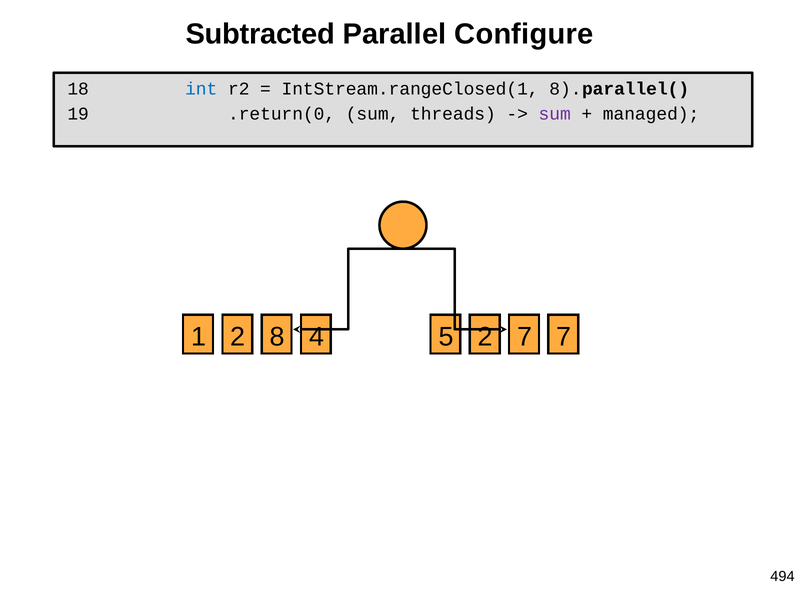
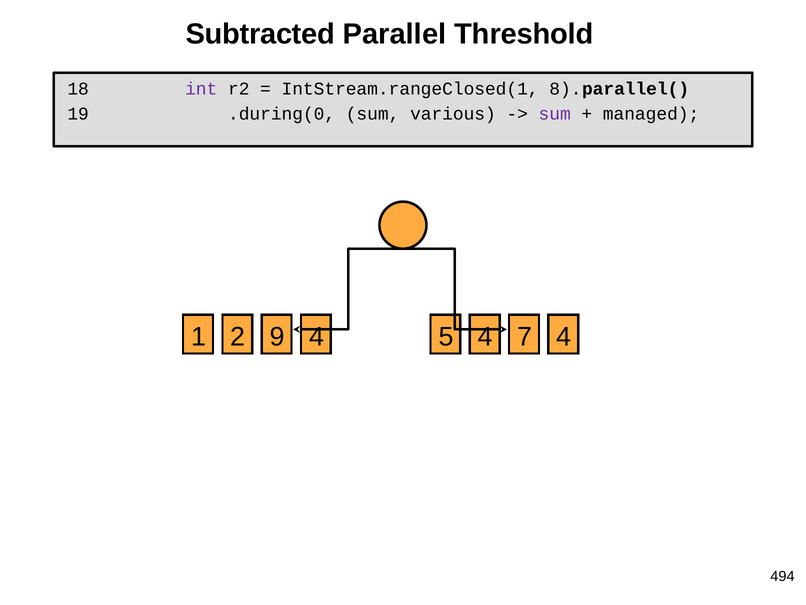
Configure: Configure -> Threshold
int colour: blue -> purple
.return(0: .return(0 -> .during(0
threads: threads -> various
8: 8 -> 9
5 2: 2 -> 4
7 7: 7 -> 4
